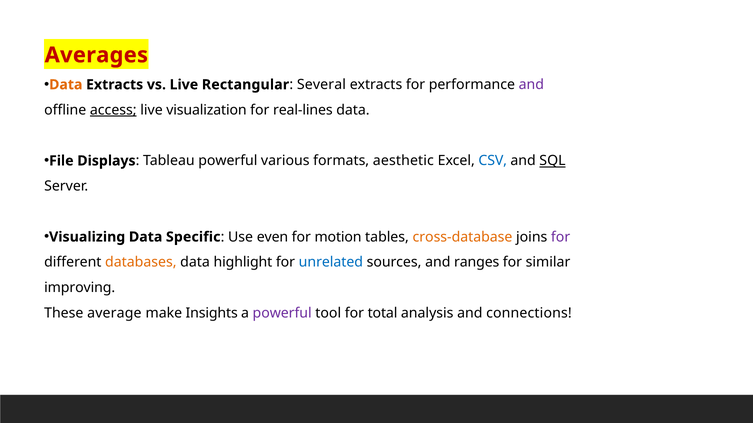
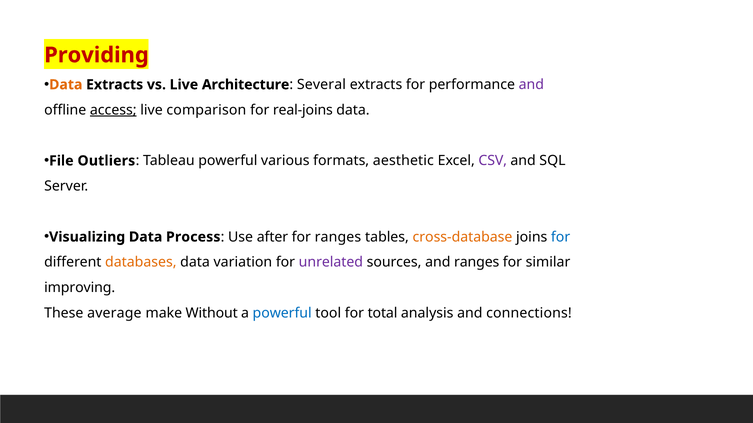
Averages: Averages -> Providing
Rectangular: Rectangular -> Architecture
visualization: visualization -> comparison
real-lines: real-lines -> real-joins
Displays: Displays -> Outliers
CSV colour: blue -> purple
SQL underline: present -> none
Specific: Specific -> Process
even: even -> after
for motion: motion -> ranges
for at (561, 237) colour: purple -> blue
highlight: highlight -> variation
unrelated colour: blue -> purple
Insights: Insights -> Without
powerful at (282, 313) colour: purple -> blue
